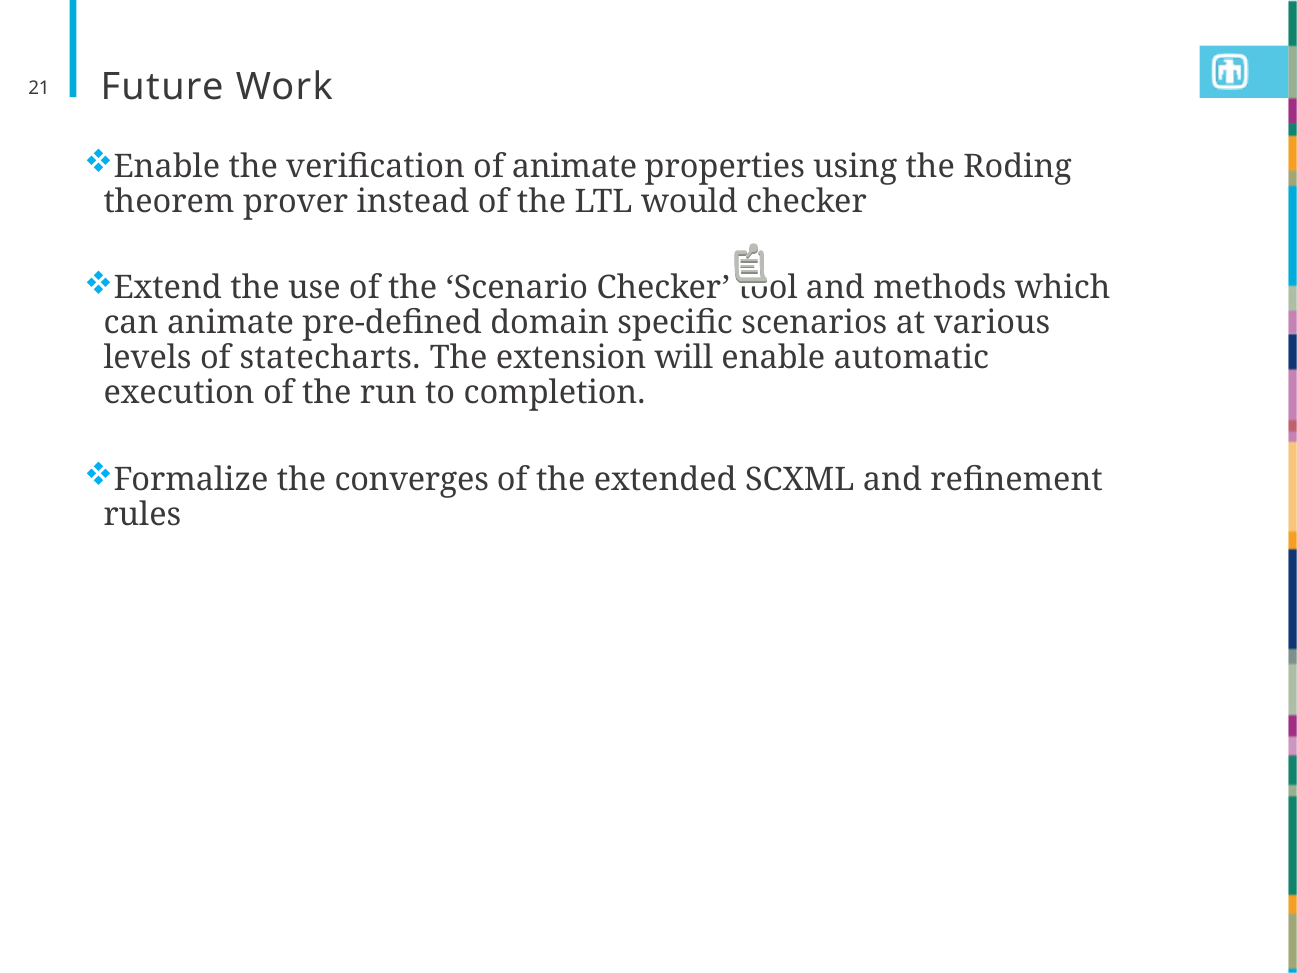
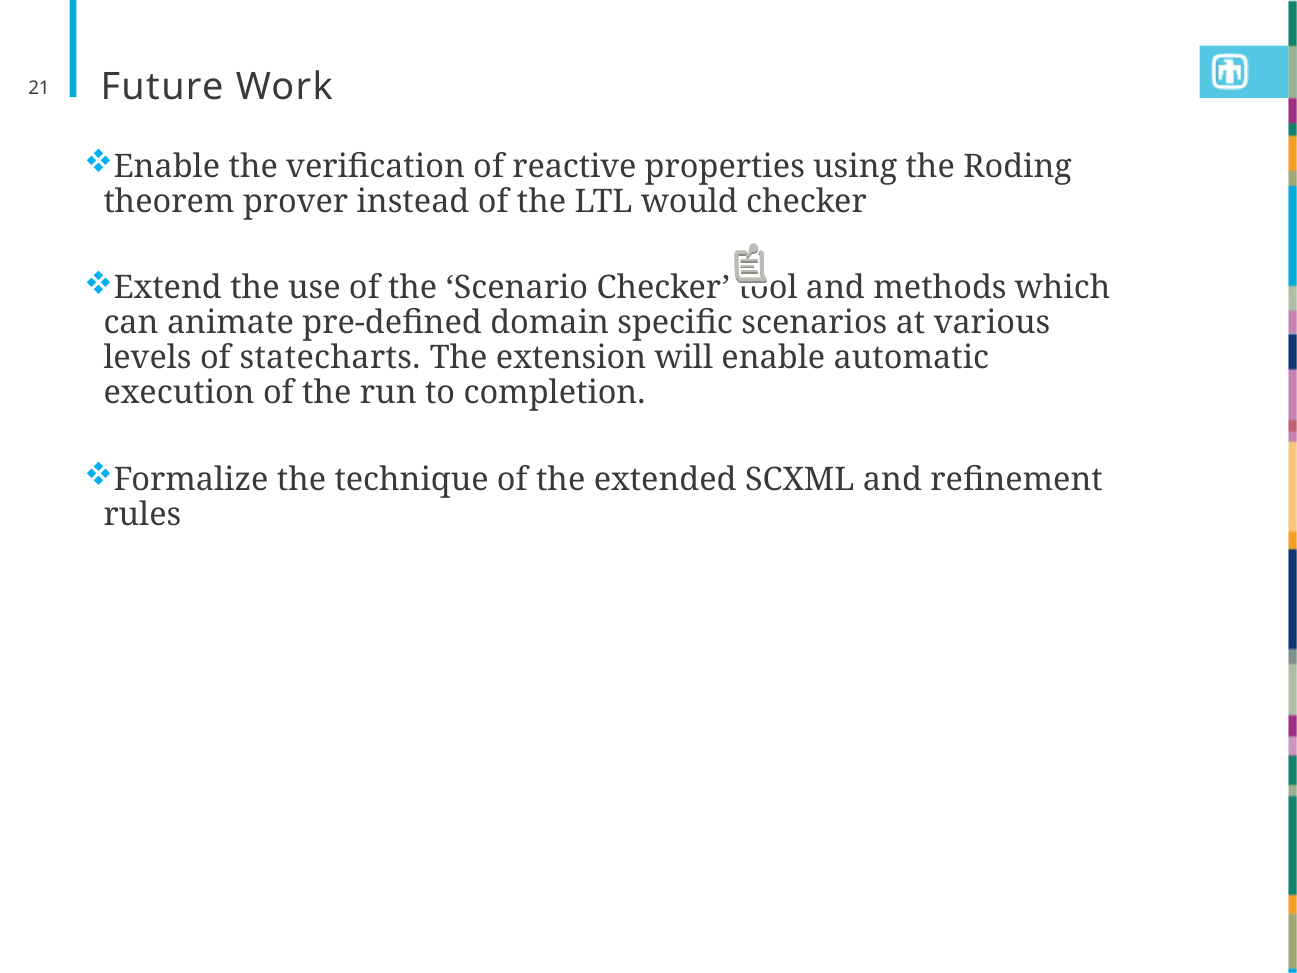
of animate: animate -> reactive
converges: converges -> technique
